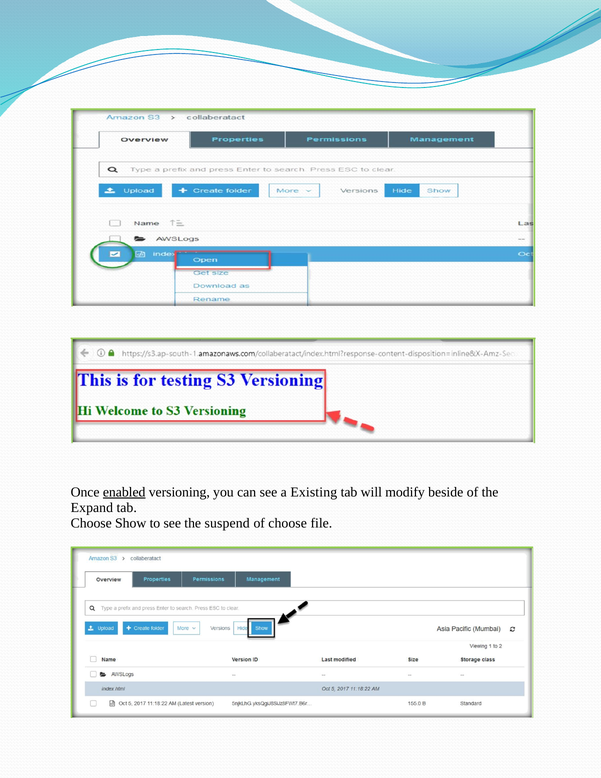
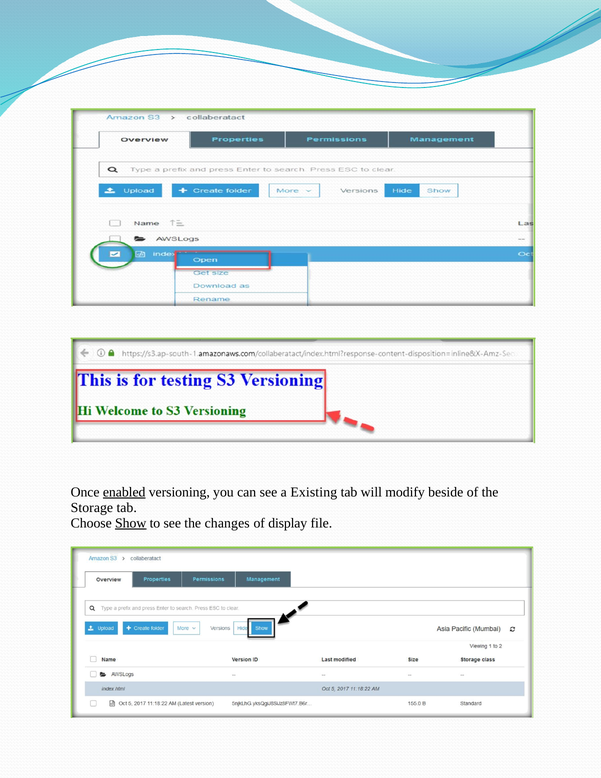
Expand: Expand -> Storage
Show underline: none -> present
suspend: suspend -> changes
of choose: choose -> display
